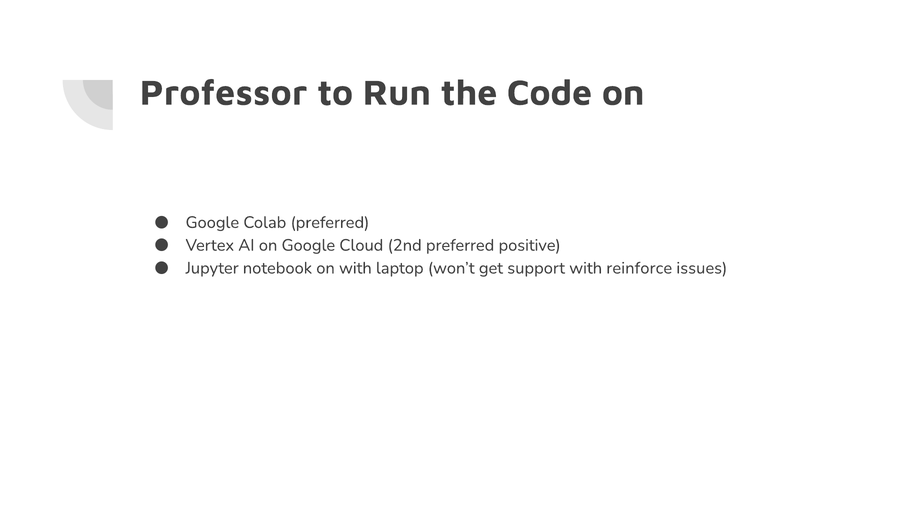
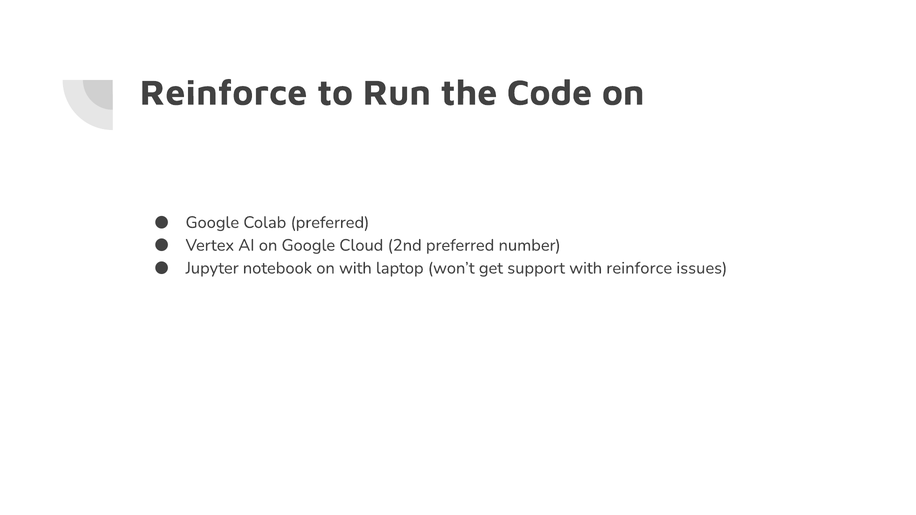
Professor at (223, 93): Professor -> Reinforce
positive: positive -> number
